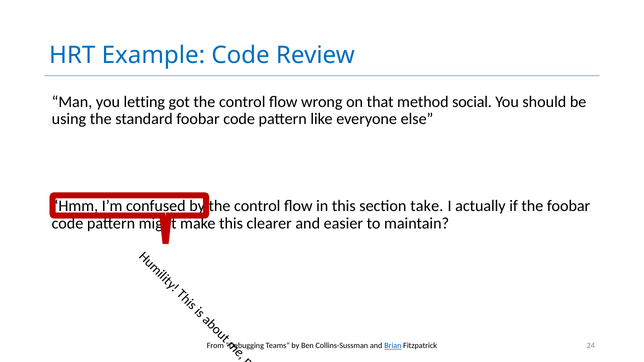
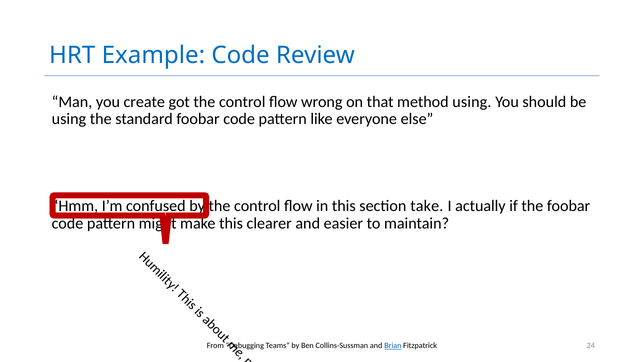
letting: letting -> create
method social: social -> using
